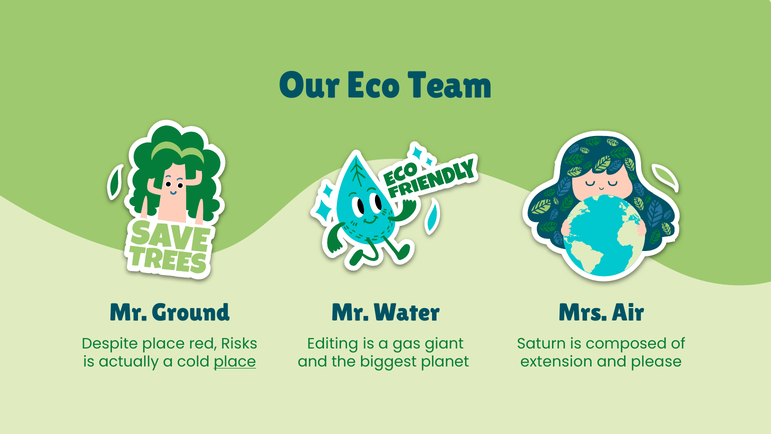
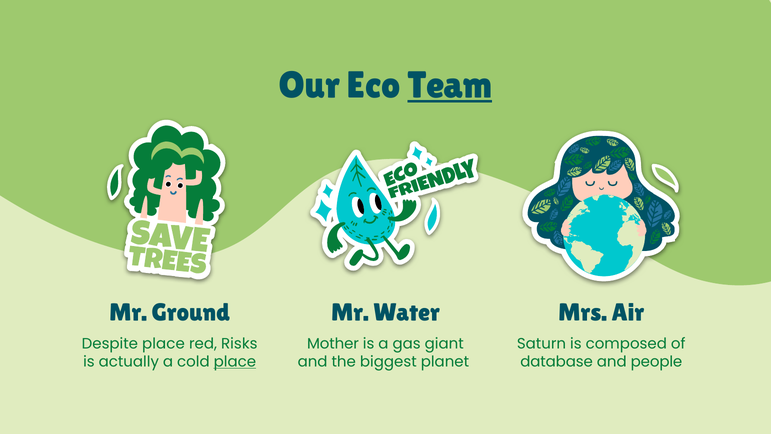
Team underline: none -> present
Editing: Editing -> Mother
extension: extension -> database
please: please -> people
